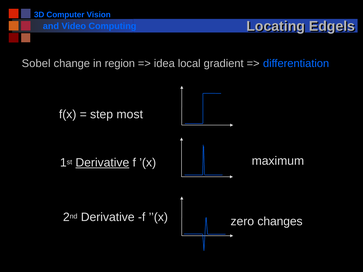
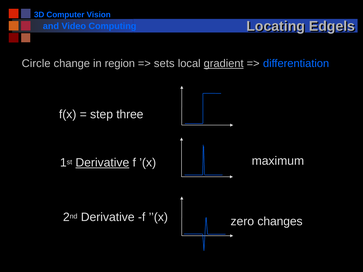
Sobel: Sobel -> Circle
idea: idea -> sets
gradient underline: none -> present
most: most -> three
